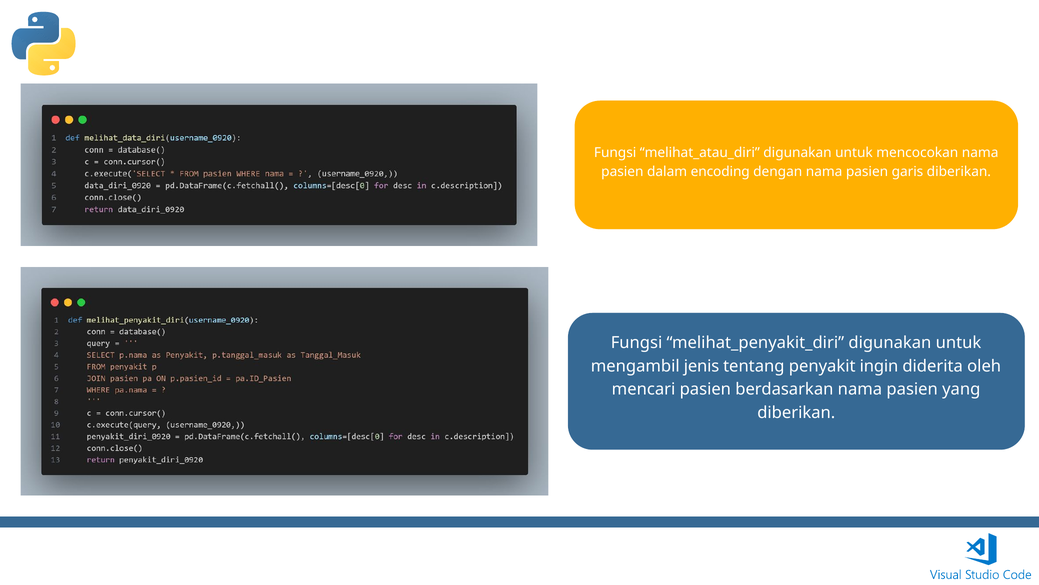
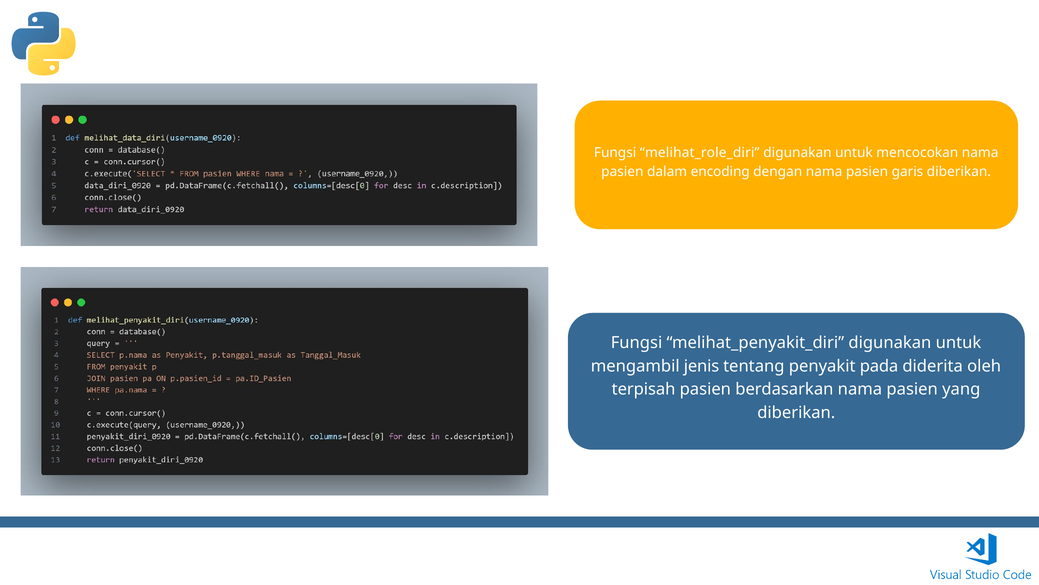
melihat_atau_diri: melihat_atau_diri -> melihat_role_diri
ingin: ingin -> pada
mencari: mencari -> terpisah
